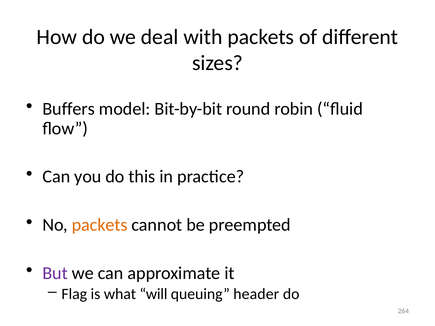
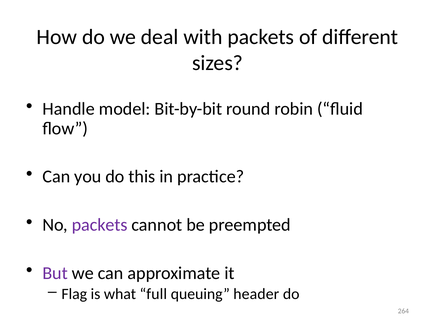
Buffers: Buffers -> Handle
packets at (100, 225) colour: orange -> purple
will: will -> full
